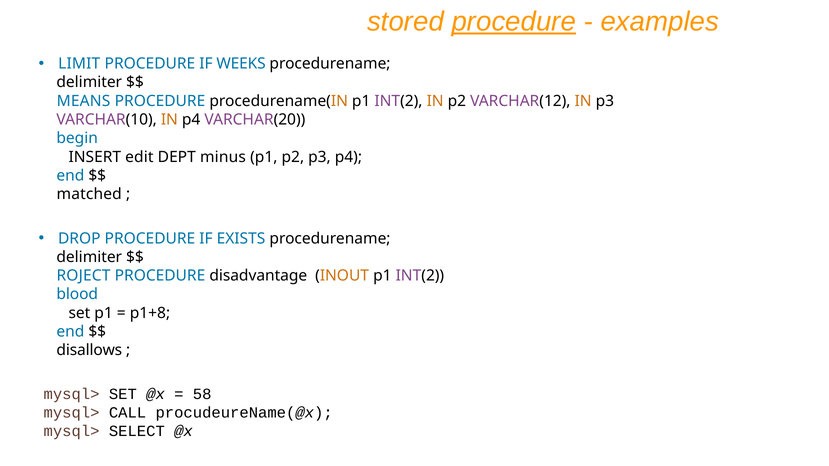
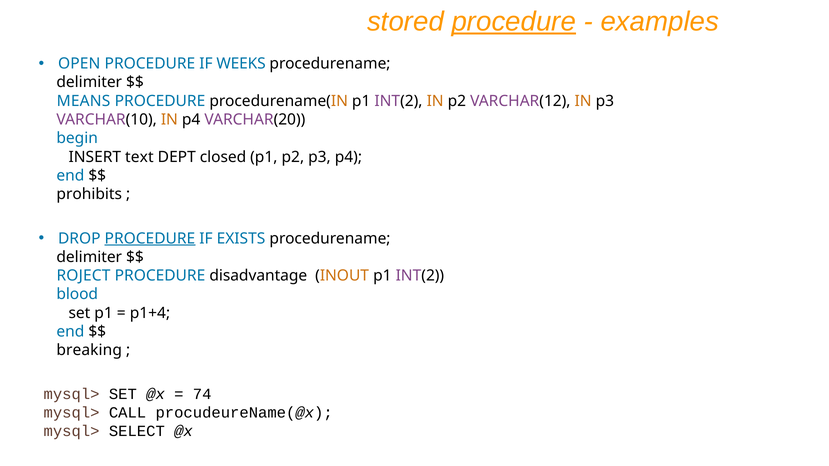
LIMIT: LIMIT -> OPEN
edit: edit -> text
minus: minus -> closed
matched: matched -> prohibits
PROCEDURE at (150, 239) underline: none -> present
p1+8: p1+8 -> p1+4
disallows: disallows -> breaking
58: 58 -> 74
